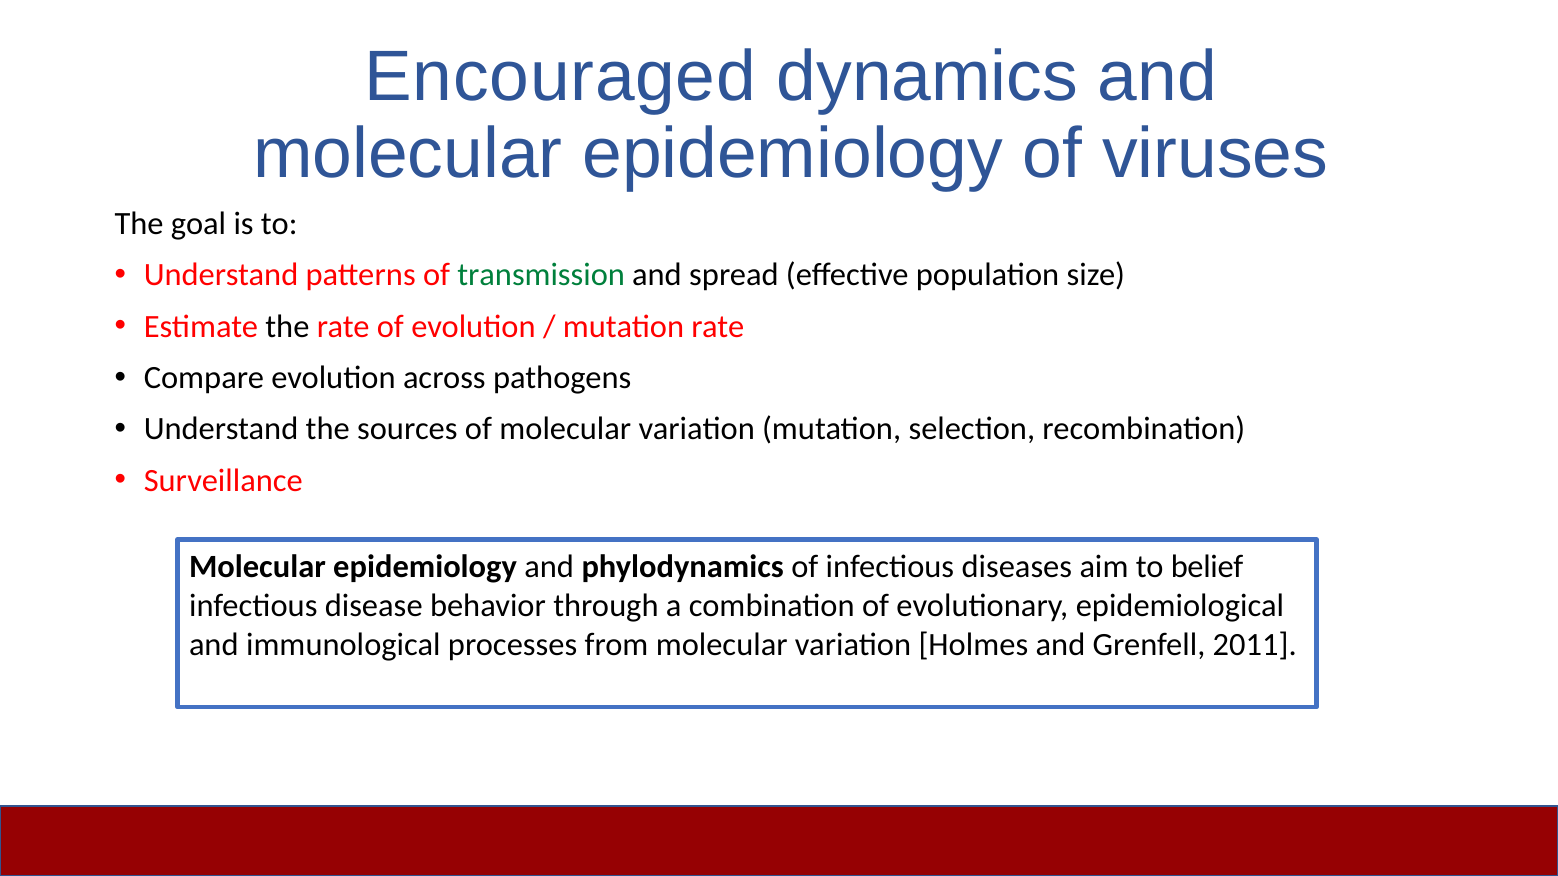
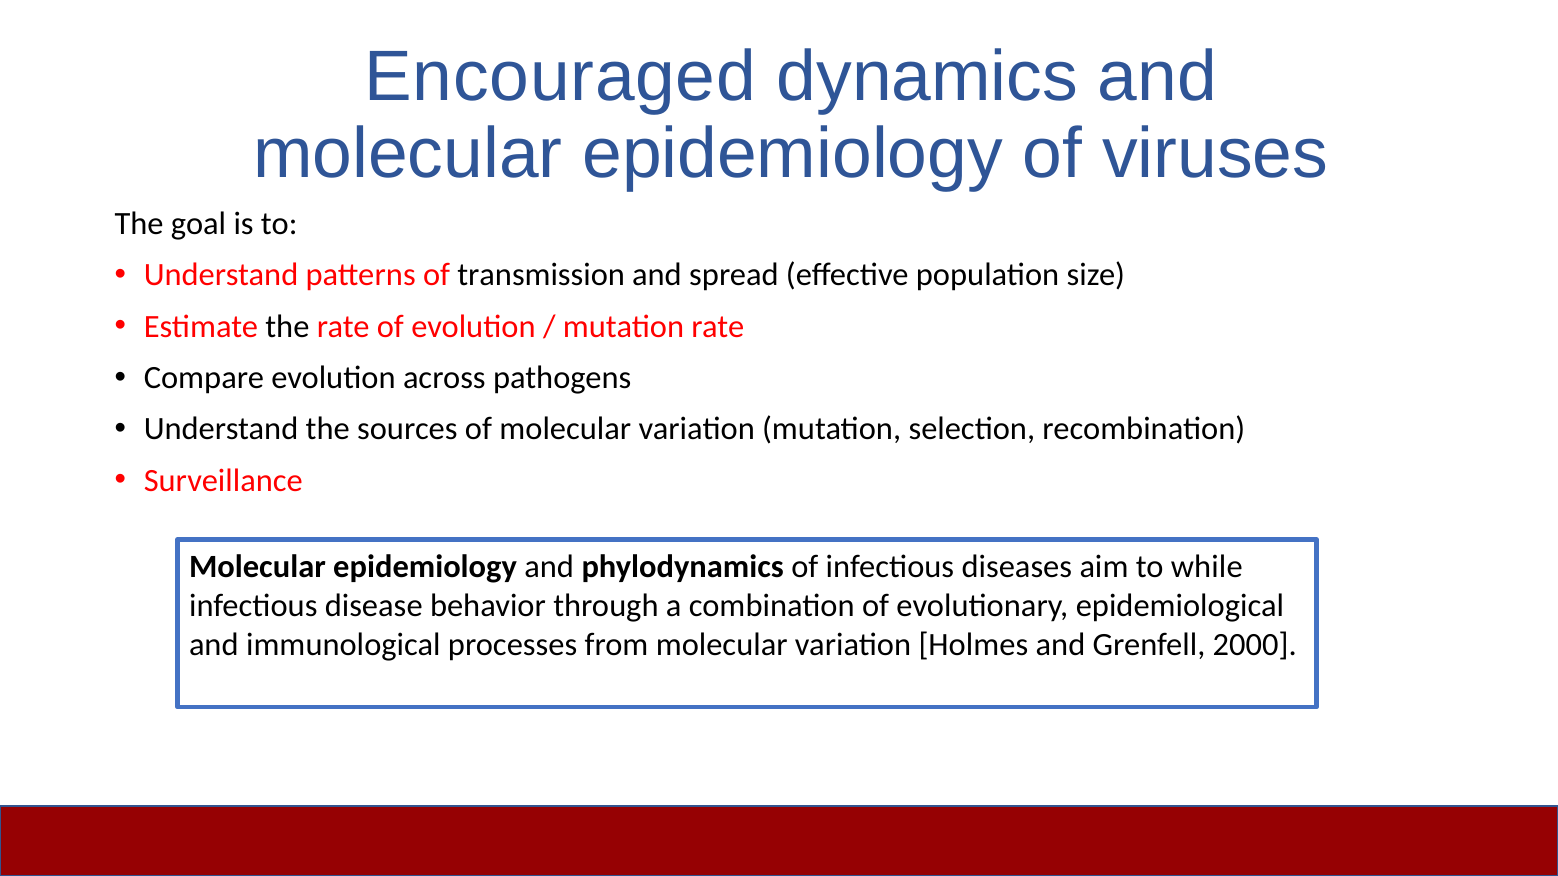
transmission colour: green -> black
belief: belief -> while
2011: 2011 -> 2000
